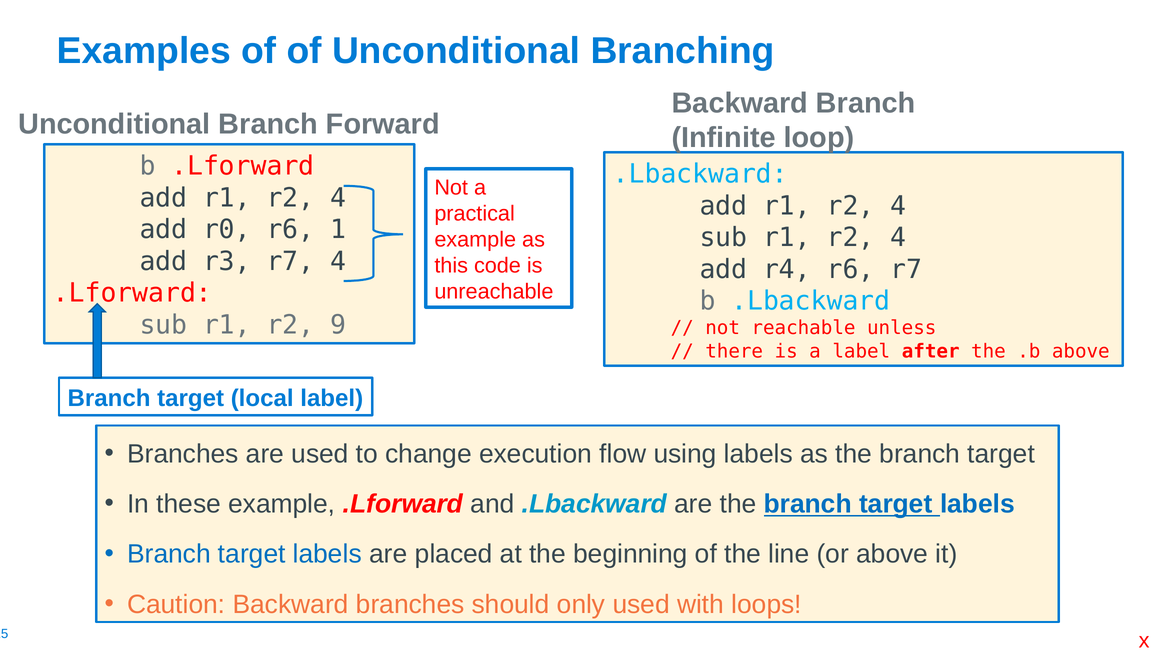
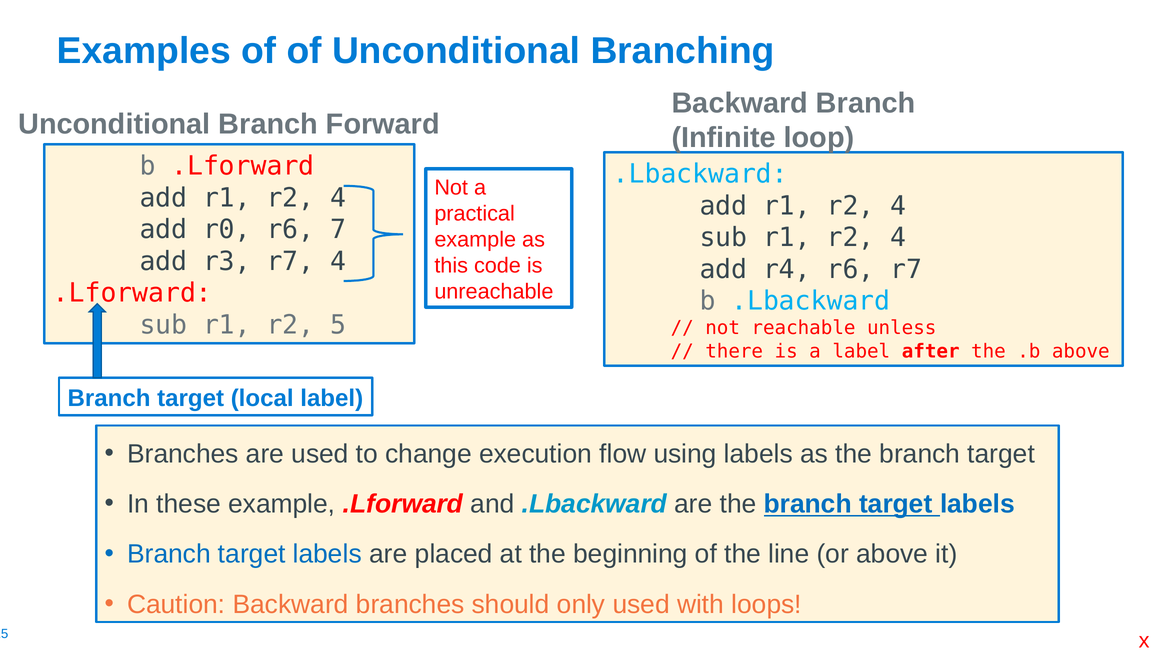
1: 1 -> 7
9: 9 -> 5
